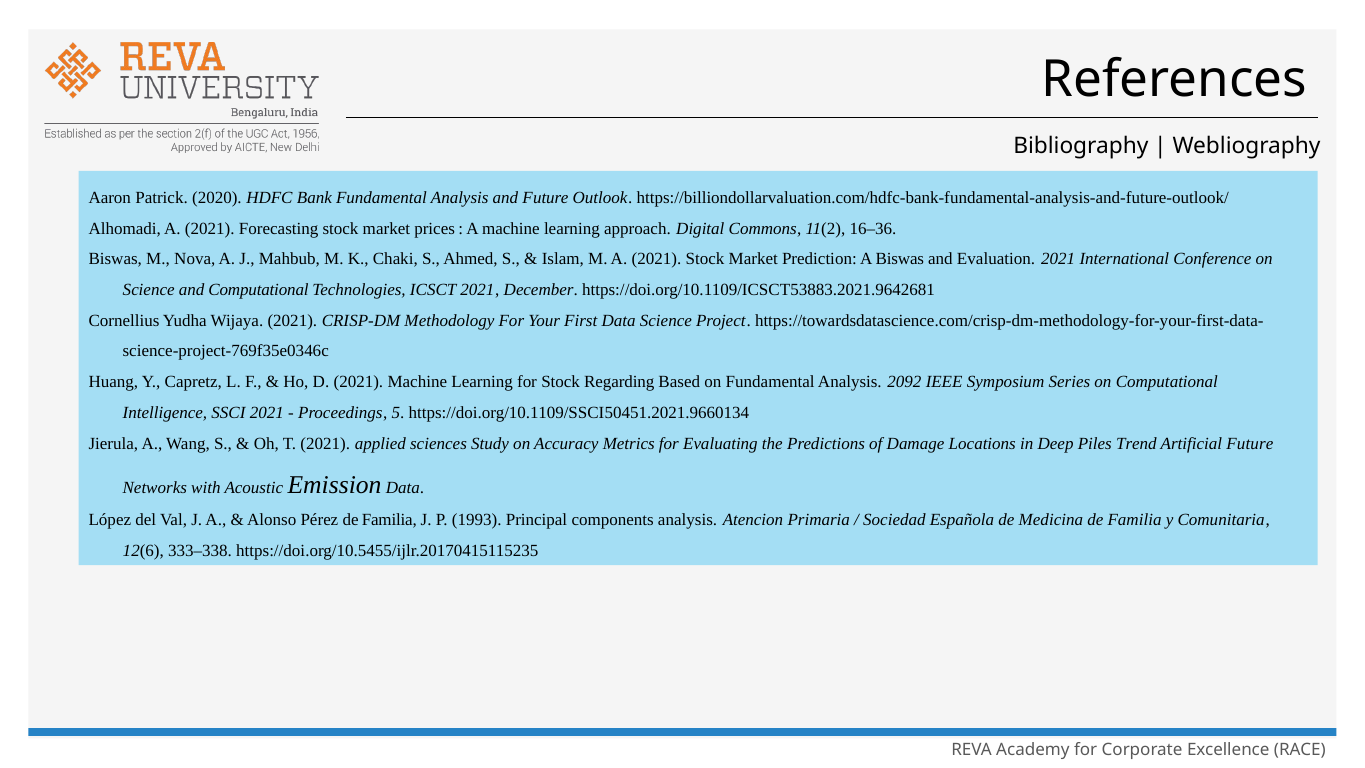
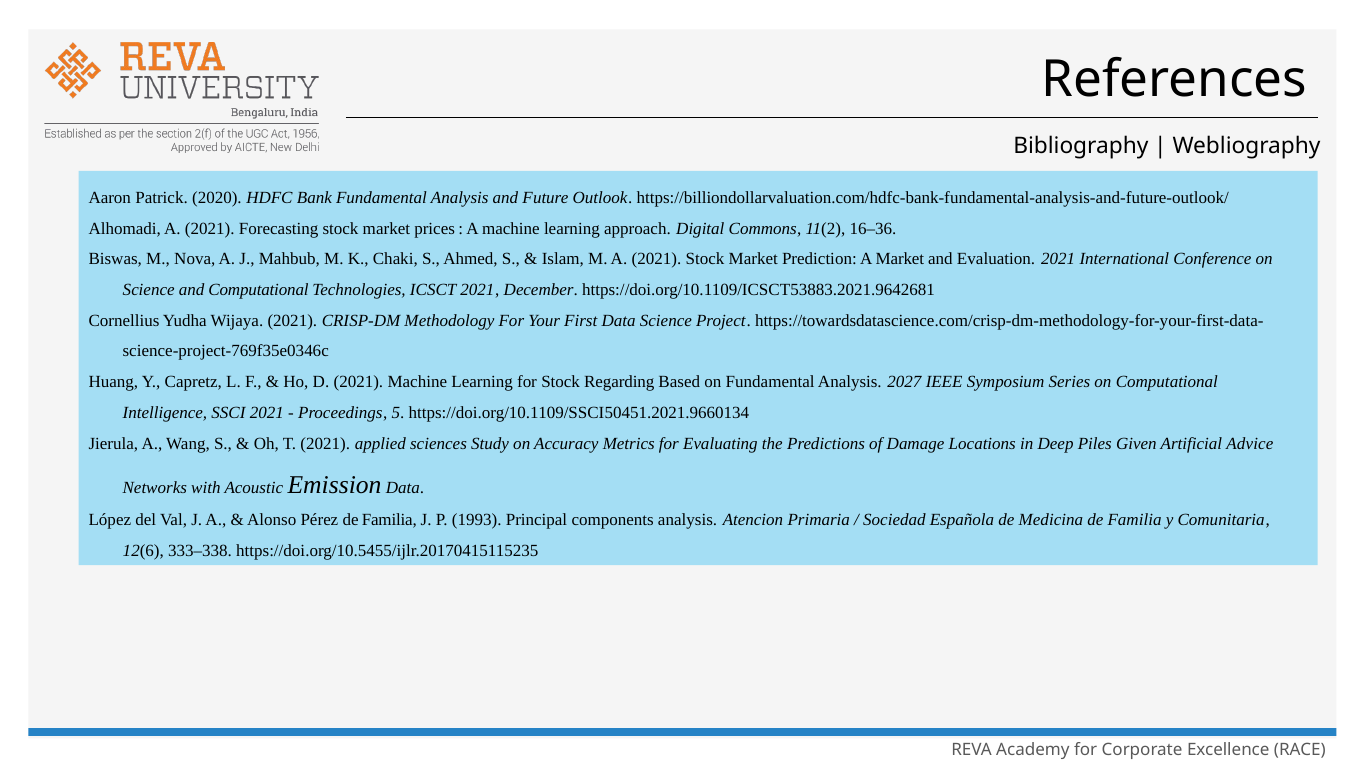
A Biswas: Biswas -> Market
2092: 2092 -> 2027
Trend: Trend -> Given
Artificial Future: Future -> Advice
